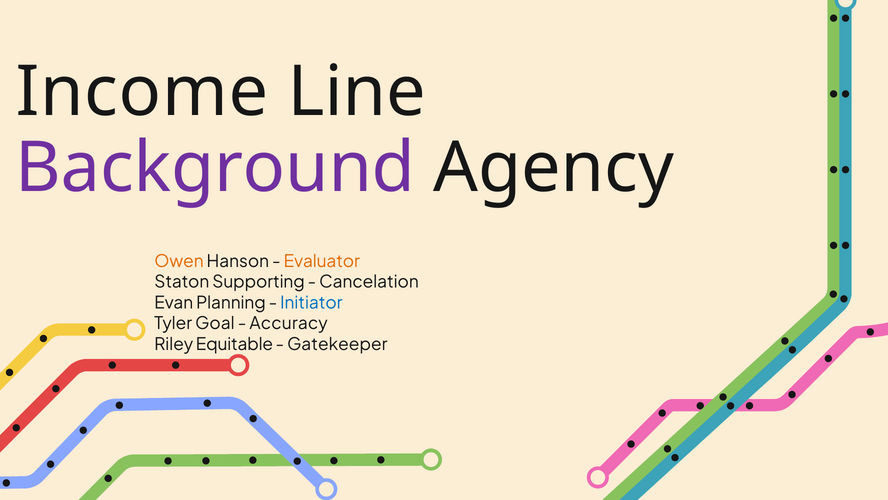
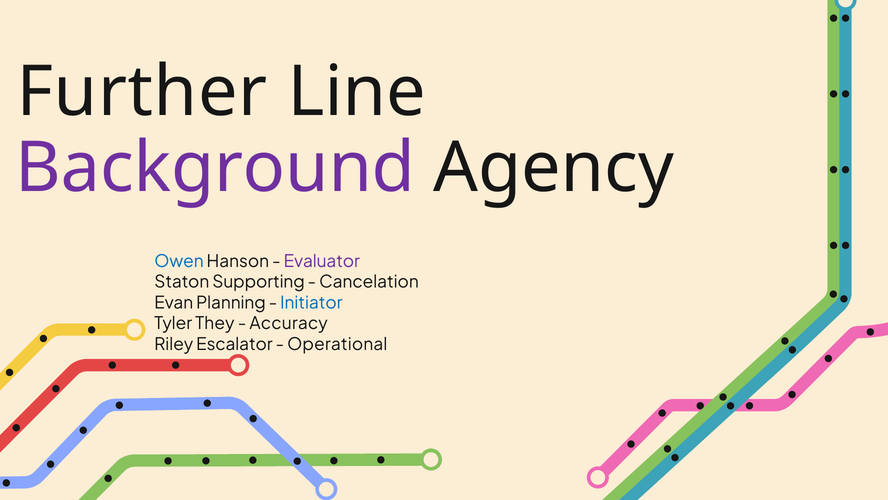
Income: Income -> Further
Owen colour: orange -> blue
Evaluator colour: orange -> purple
Goal: Goal -> They
Equitable: Equitable -> Escalator
Gatekeeper: Gatekeeper -> Operational
